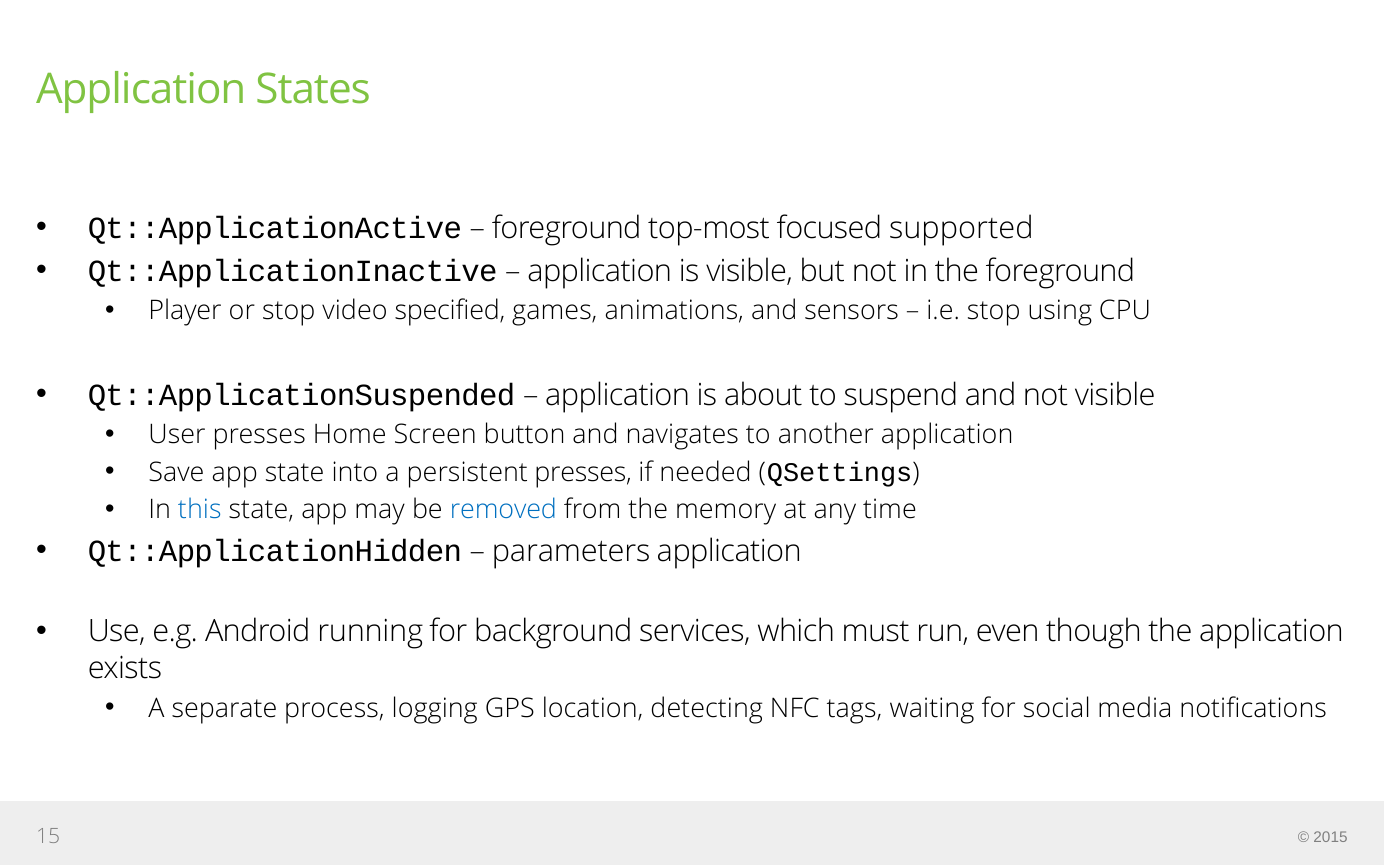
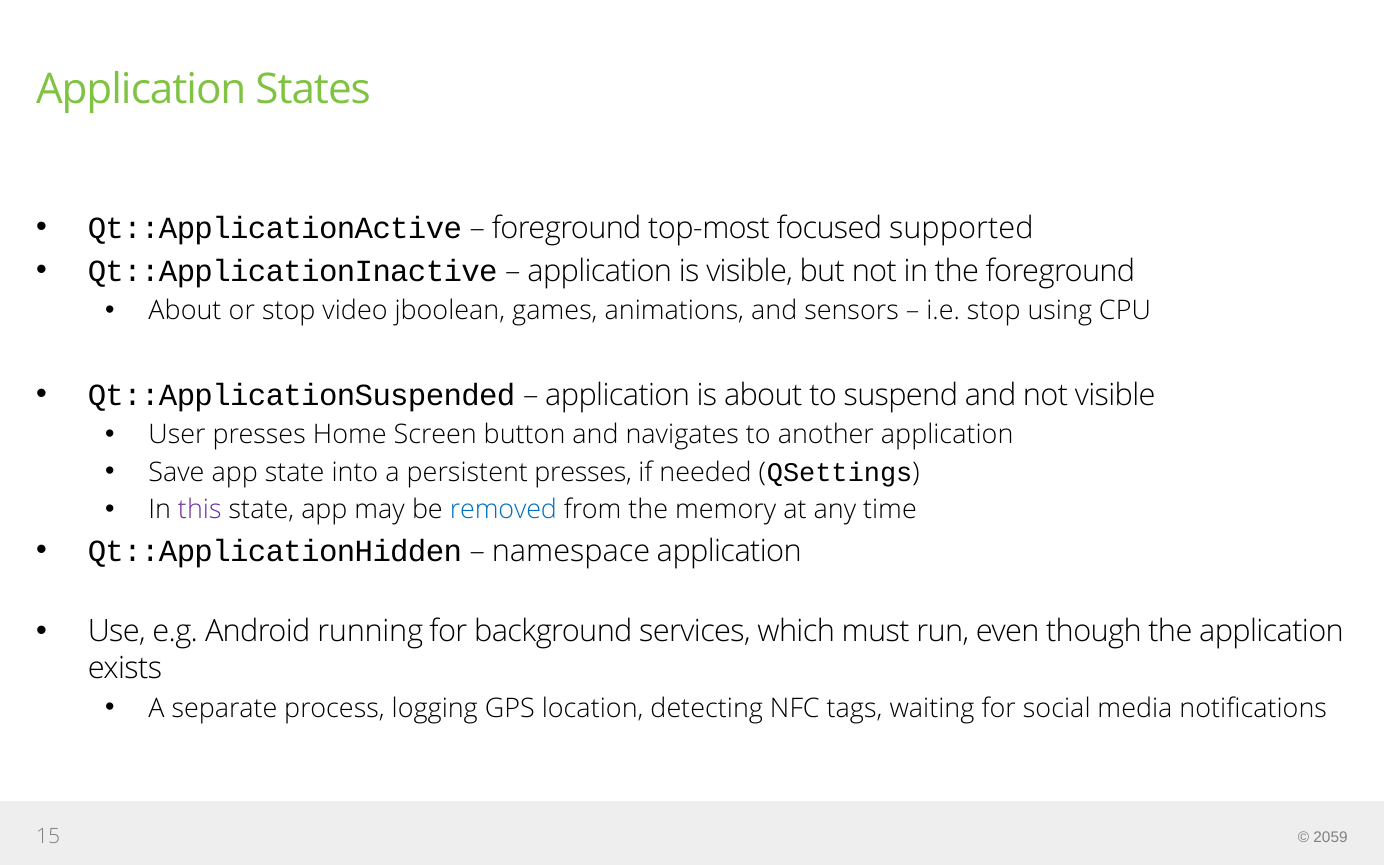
Player at (185, 311): Player -> About
specified: specified -> jboolean
this colour: blue -> purple
parameters: parameters -> namespace
2015: 2015 -> 2059
